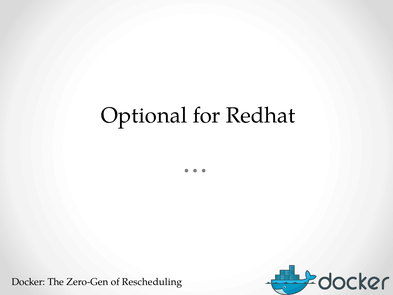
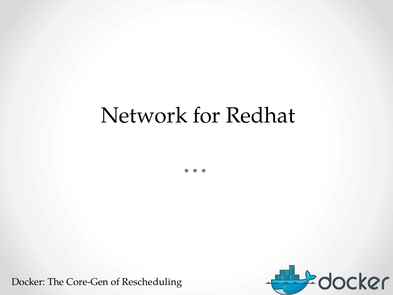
Optional: Optional -> Network
Zero-Gen: Zero-Gen -> Core-Gen
